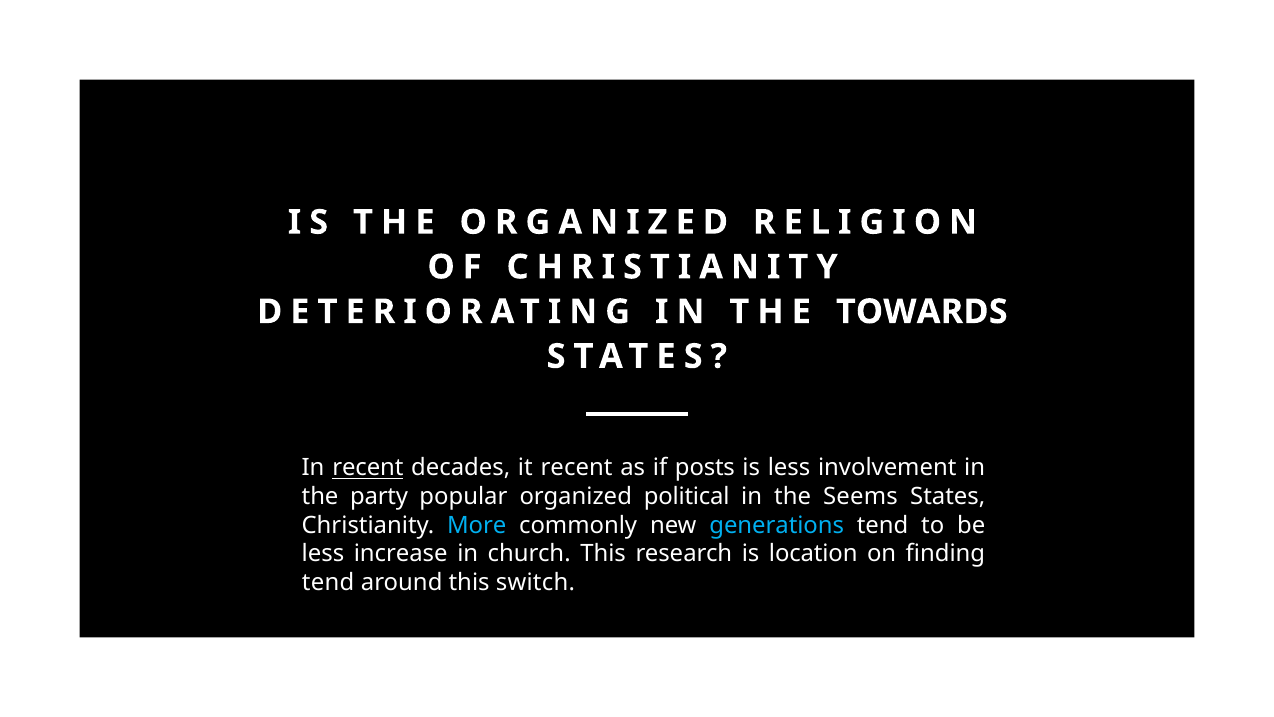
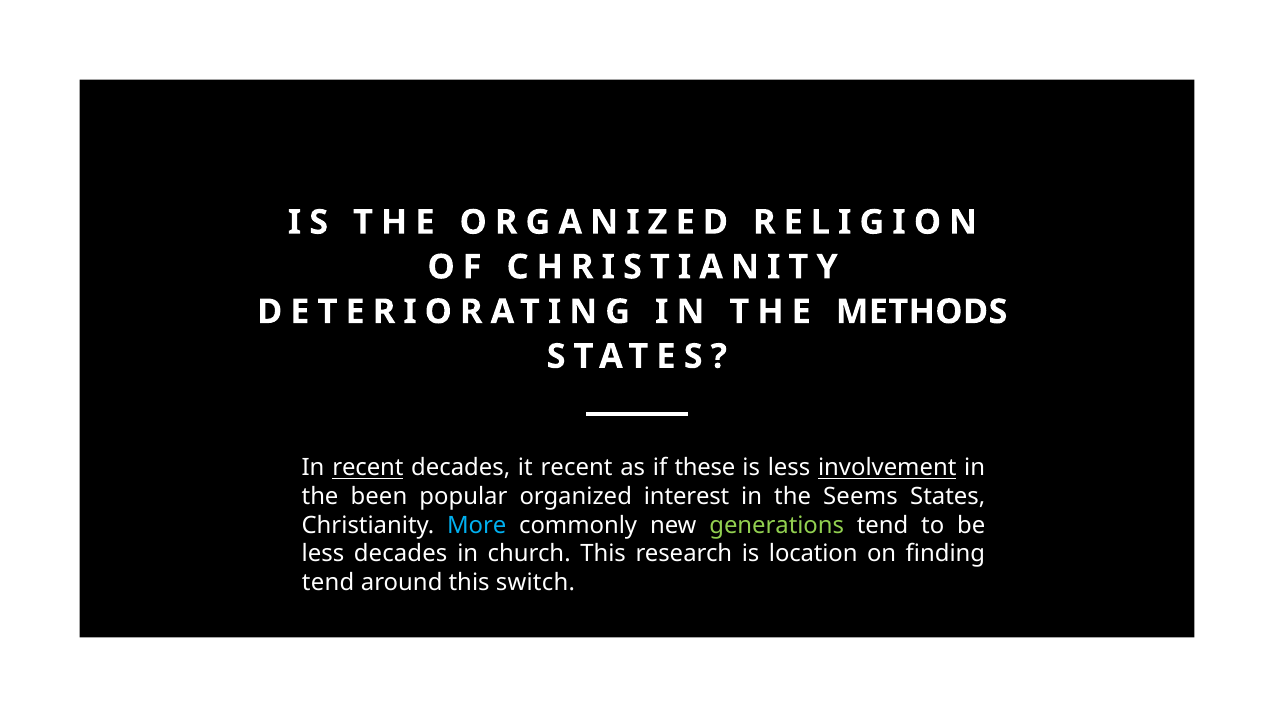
TOWARDS: TOWARDS -> METHODS
posts: posts -> these
involvement underline: none -> present
party: party -> been
political: political -> interest
generations colour: light blue -> light green
less increase: increase -> decades
